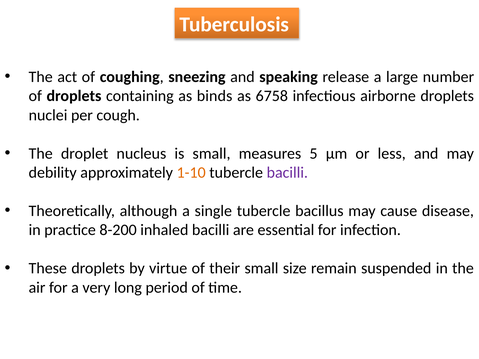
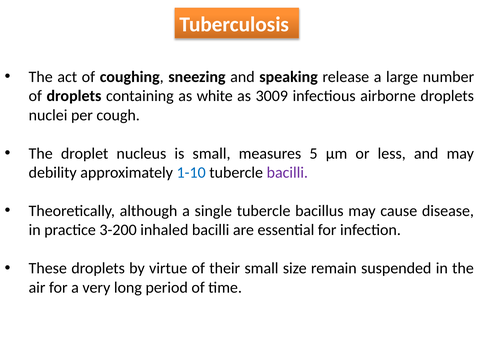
binds: binds -> white
6758: 6758 -> 3009
1-10 colour: orange -> blue
8-200: 8-200 -> 3-200
